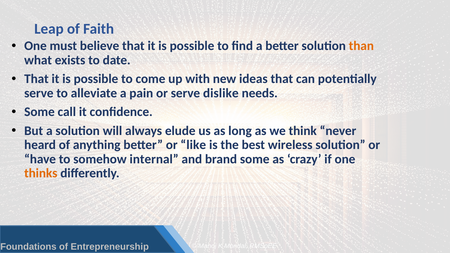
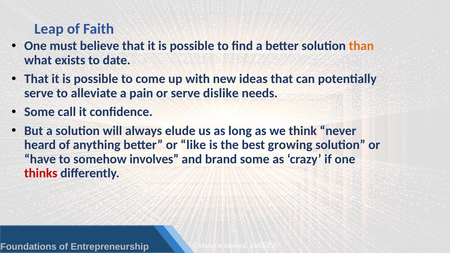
wireless: wireless -> growing
internal: internal -> involves
thinks colour: orange -> red
